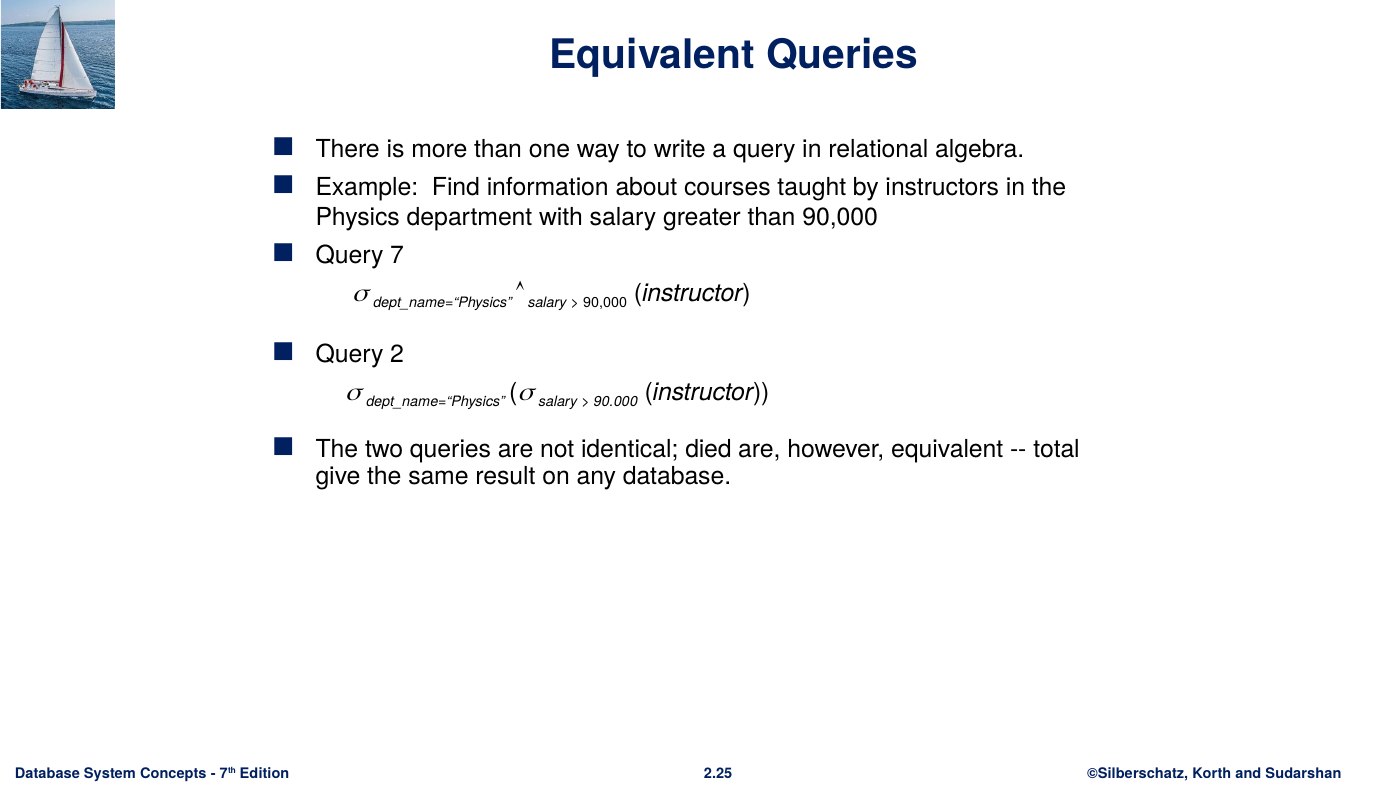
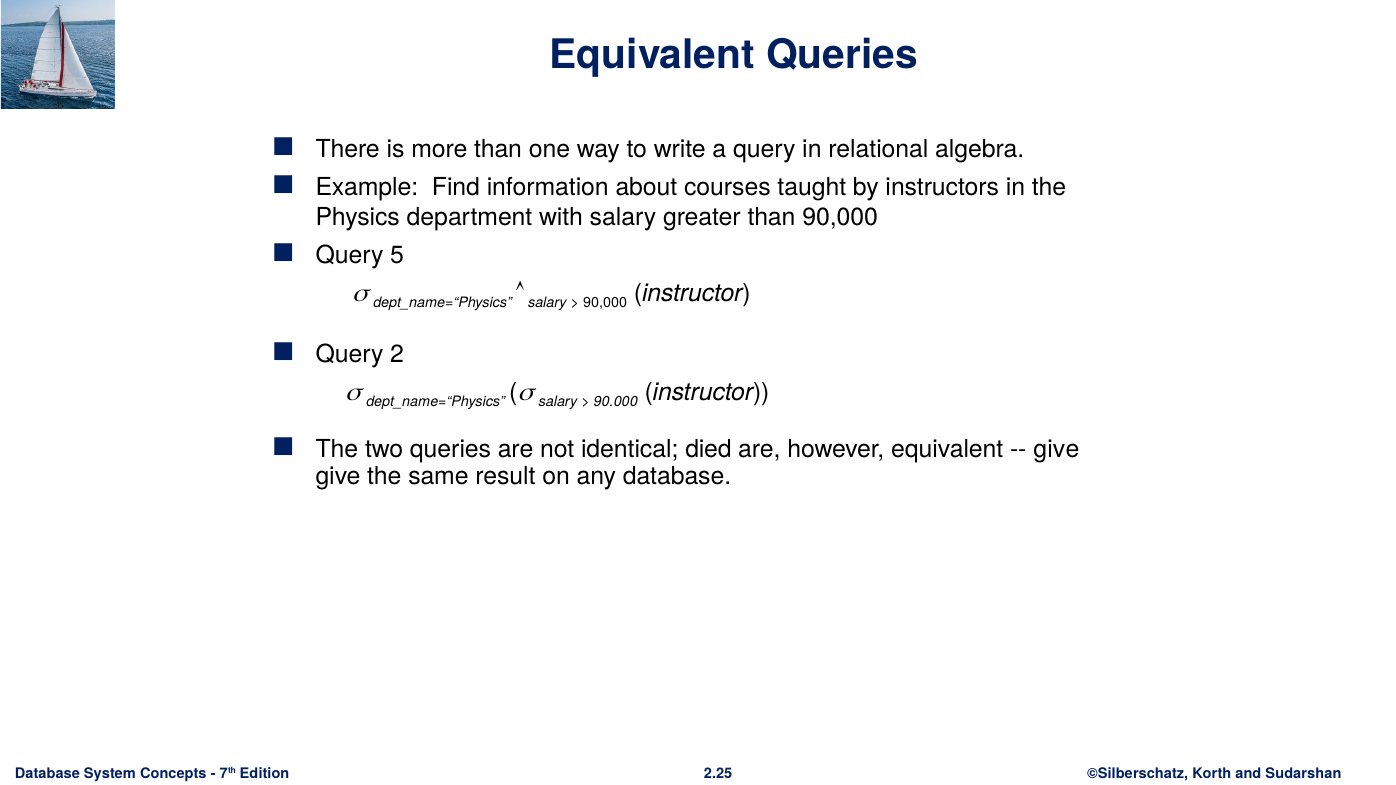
7: 7 -> 5
total at (1057, 449): total -> give
